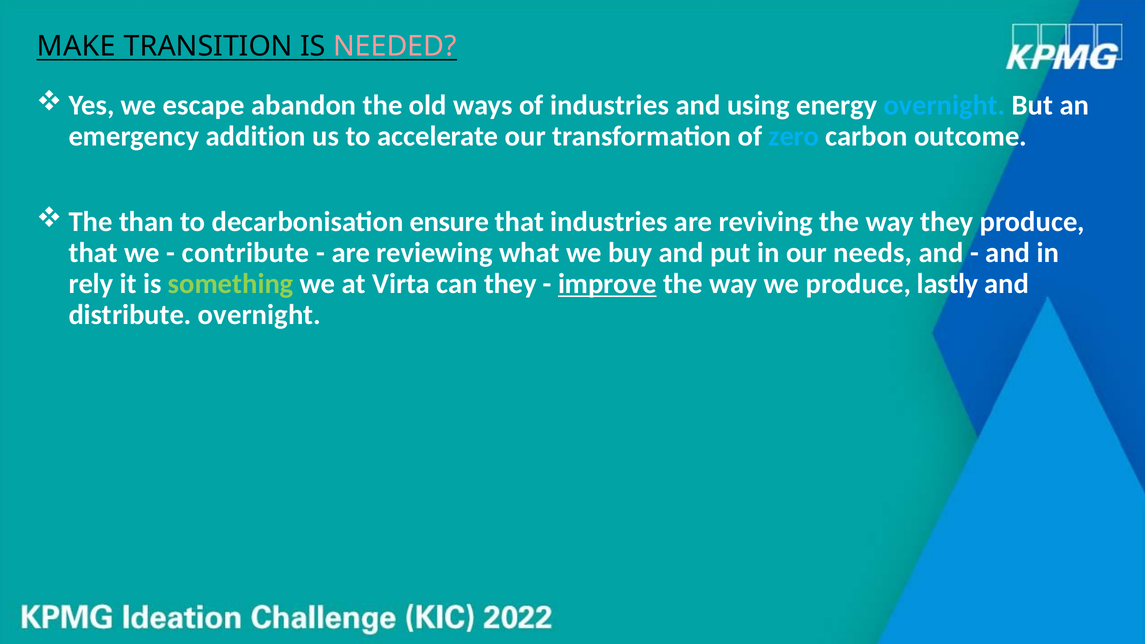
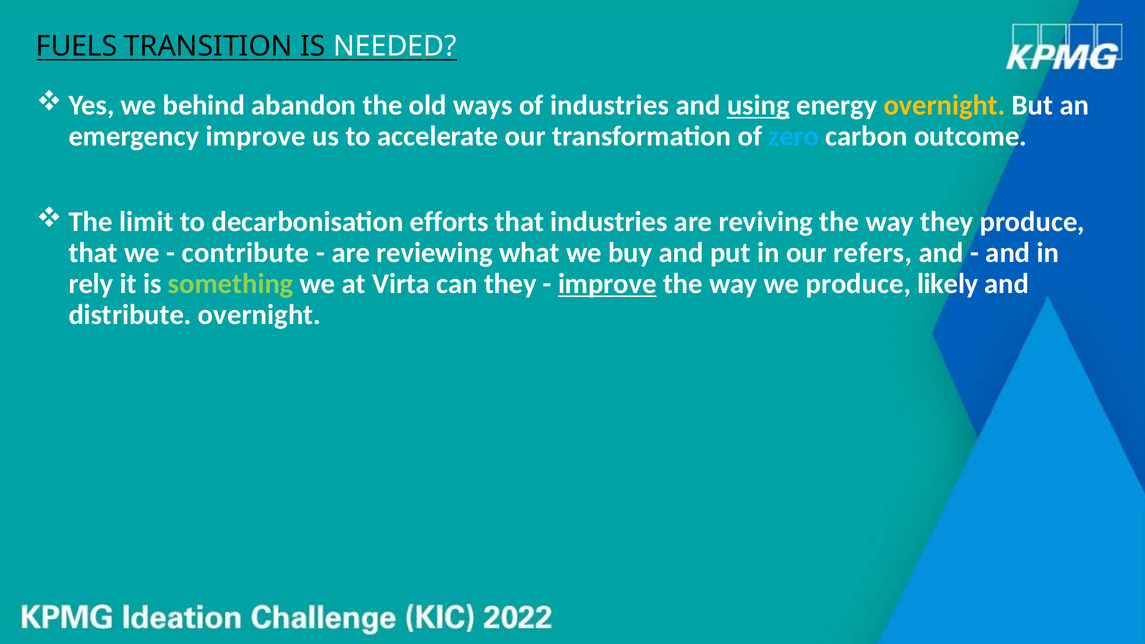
MAKE: MAKE -> FUELS
NEEDED colour: pink -> white
escape: escape -> behind
using underline: none -> present
overnight at (945, 105) colour: light blue -> yellow
emergency addition: addition -> improve
than: than -> limit
ensure: ensure -> efforts
needs: needs -> refers
lastly: lastly -> likely
